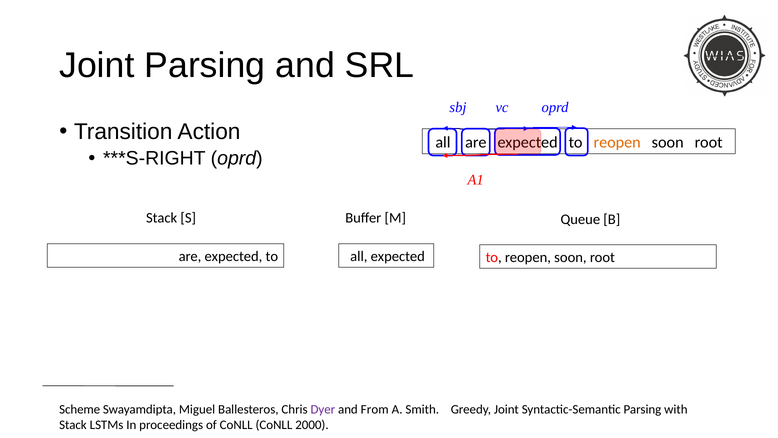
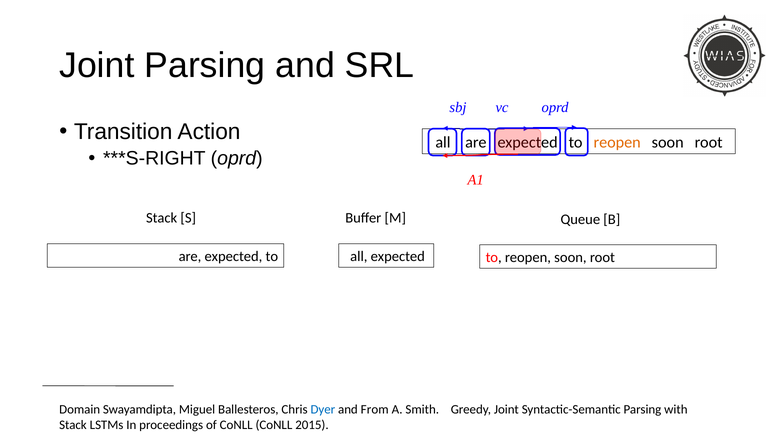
Scheme: Scheme -> Domain
Dyer colour: purple -> blue
2000: 2000 -> 2015
